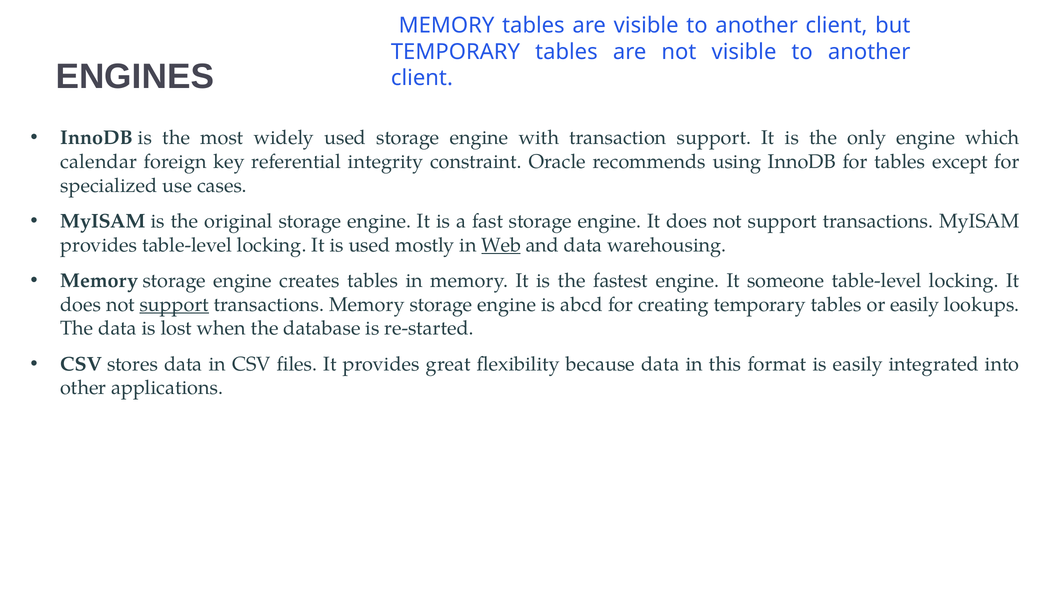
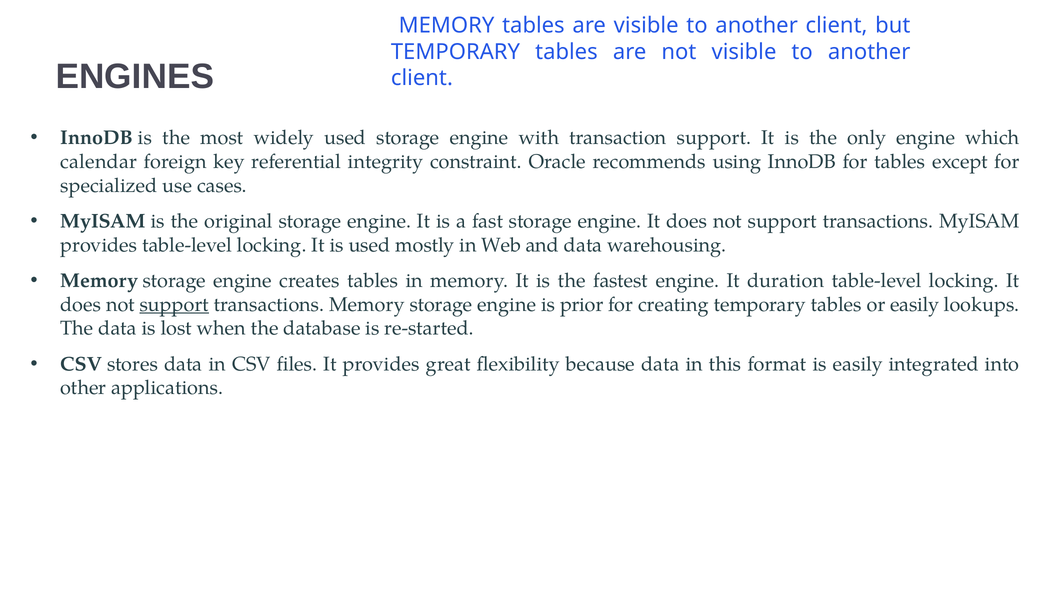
Web underline: present -> none
someone: someone -> duration
abcd: abcd -> prior
